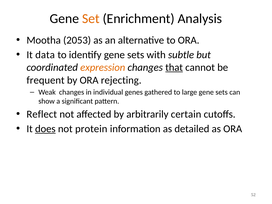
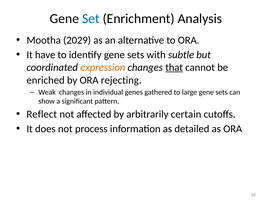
Set colour: orange -> blue
2053: 2053 -> 2029
data: data -> have
frequent: frequent -> enriched
does underline: present -> none
protein: protein -> process
